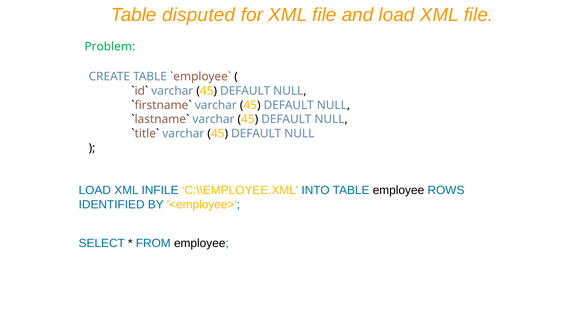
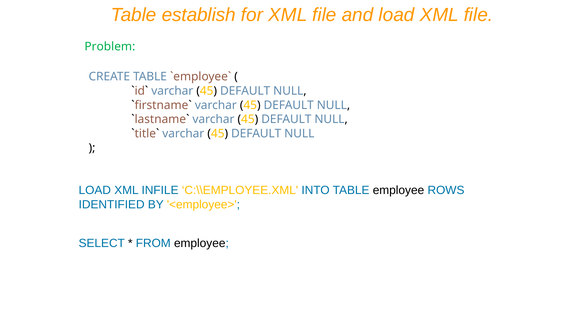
disputed: disputed -> establish
